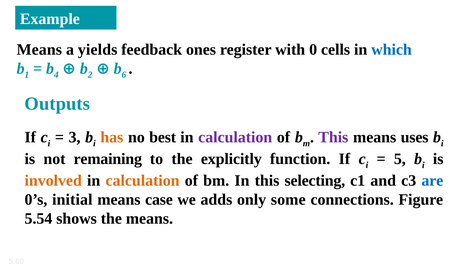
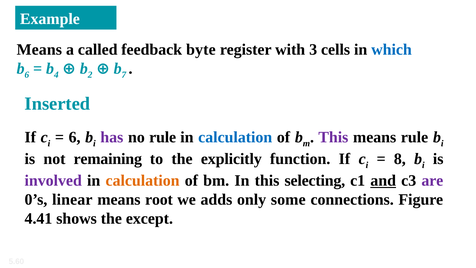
yields: yields -> called
ones: ones -> byte
0: 0 -> 3
1 at (27, 75): 1 -> 6
6: 6 -> 7
Outputs: Outputs -> Inserted
3 at (75, 137): 3 -> 6
has colour: orange -> purple
no best: best -> rule
calculation at (235, 137) colour: purple -> blue
means uses: uses -> rule
5: 5 -> 8
involved colour: orange -> purple
and underline: none -> present
are colour: blue -> purple
initial: initial -> linear
case: case -> root
5.54: 5.54 -> 4.41
the means: means -> except
